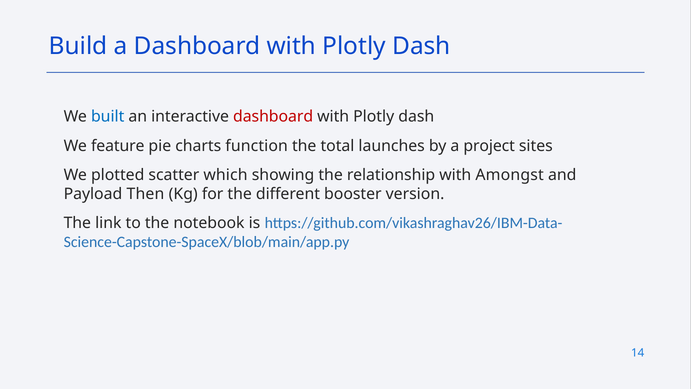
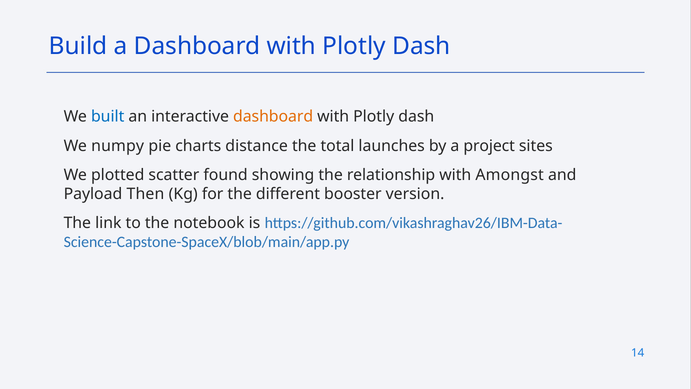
dashboard at (273, 117) colour: red -> orange
feature: feature -> numpy
function: function -> distance
which: which -> found
